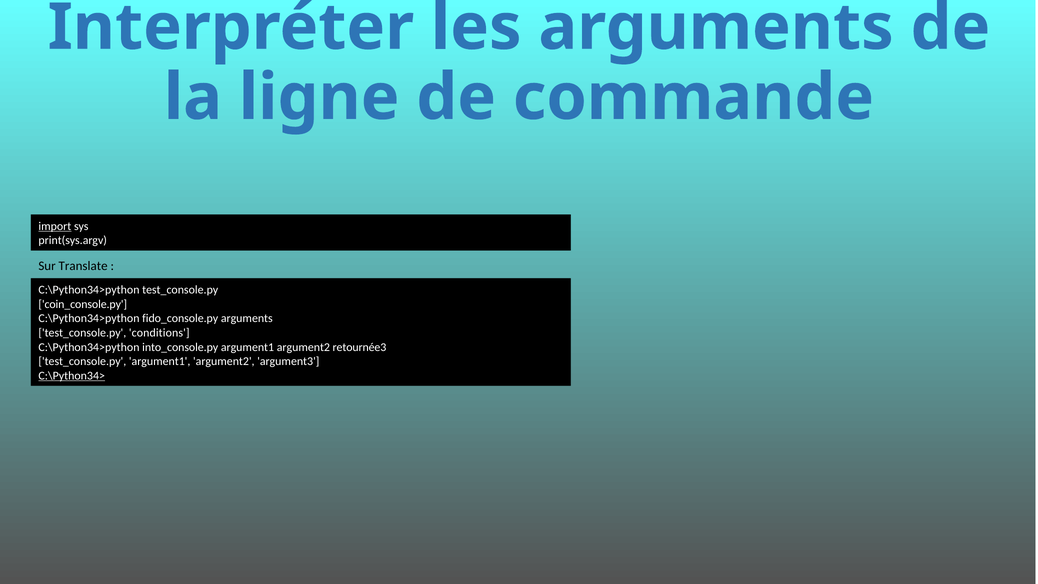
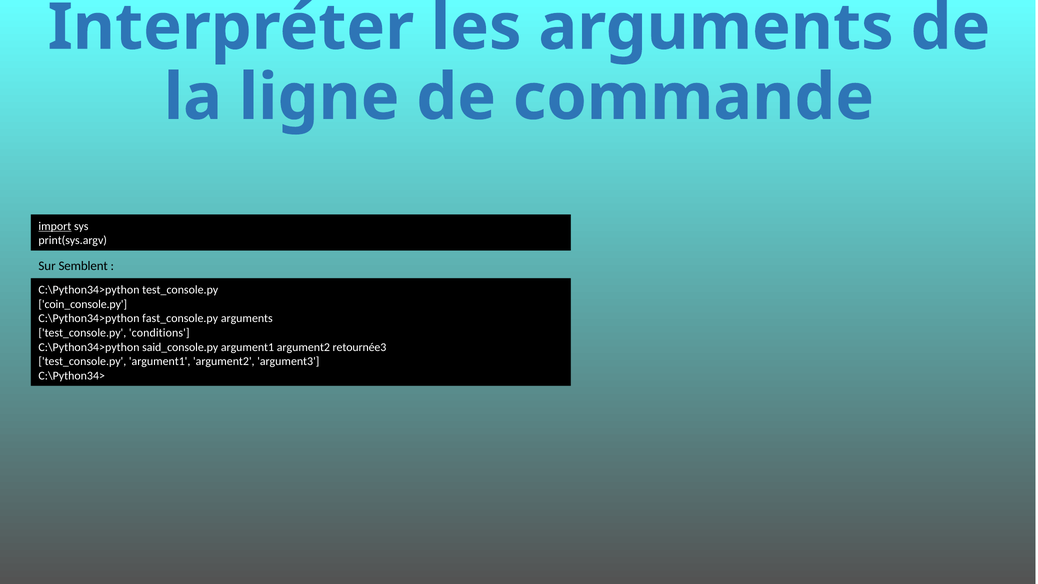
Translate: Translate -> Semblent
fido_console.py: fido_console.py -> fast_console.py
into_console.py: into_console.py -> said_console.py
C:\Python34> underline: present -> none
